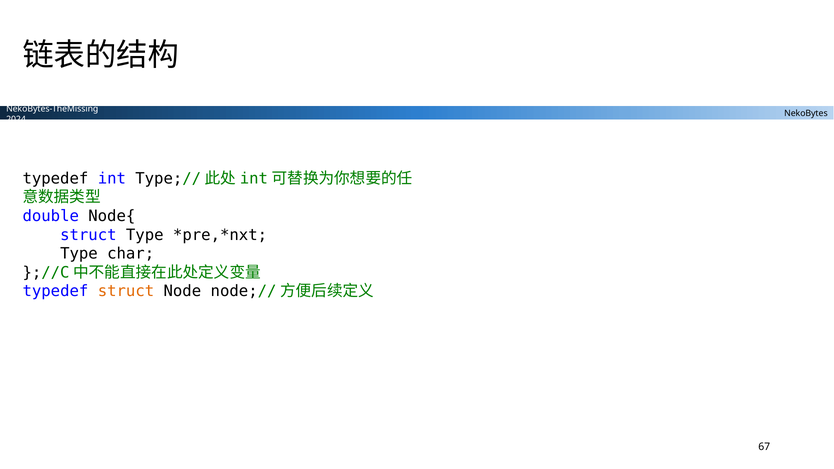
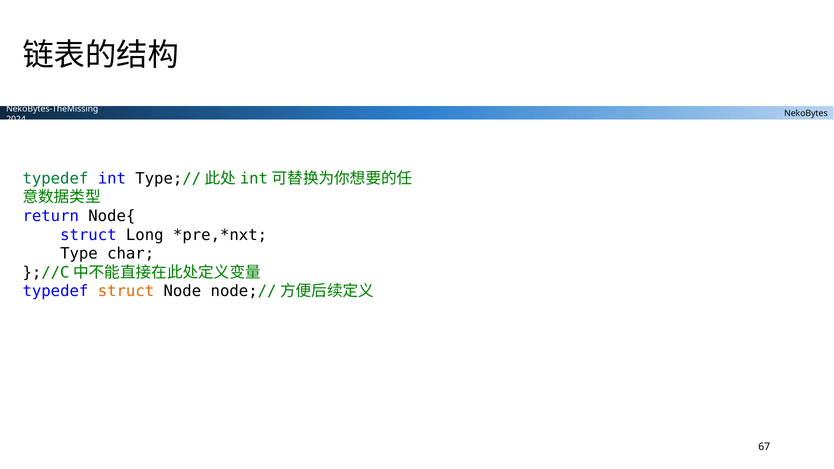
typedef at (55, 179) colour: black -> green
double: double -> return
struct Type: Type -> Long
